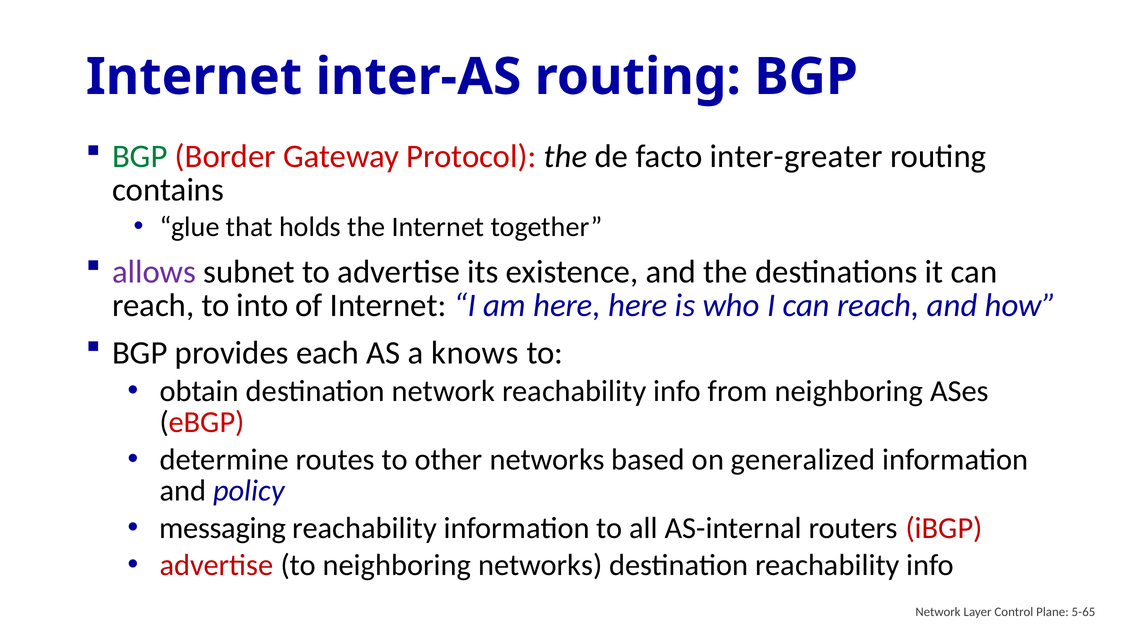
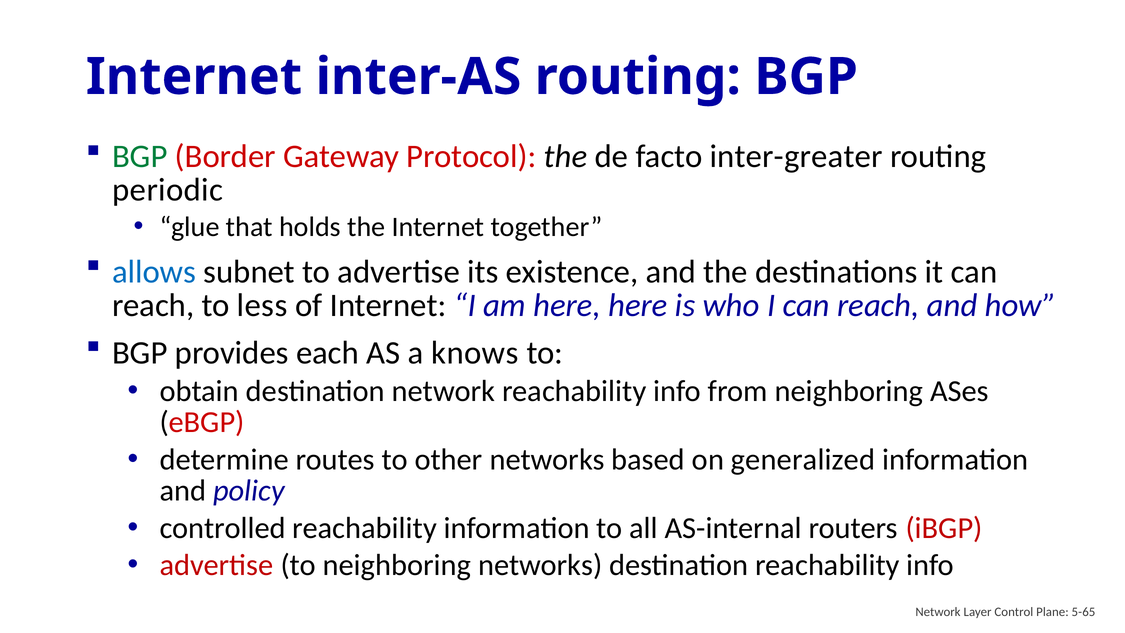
contains: contains -> periodic
allows colour: purple -> blue
into: into -> less
messaging: messaging -> controlled
